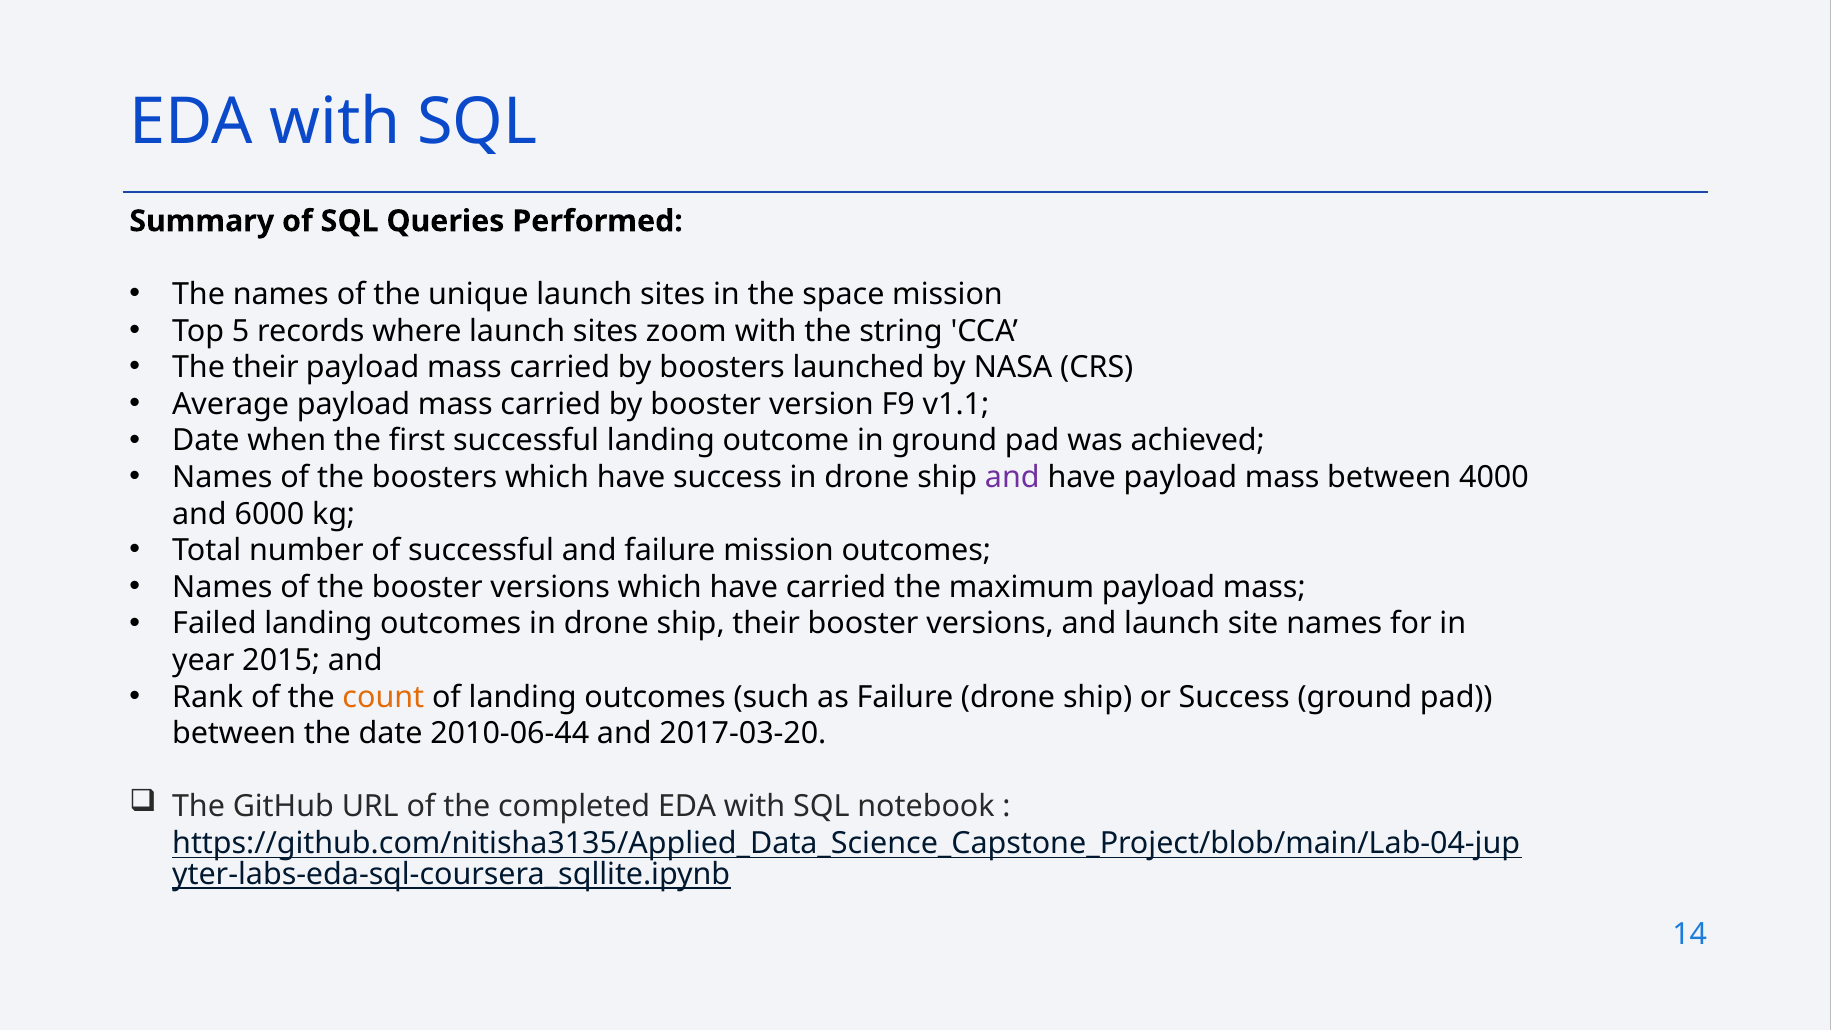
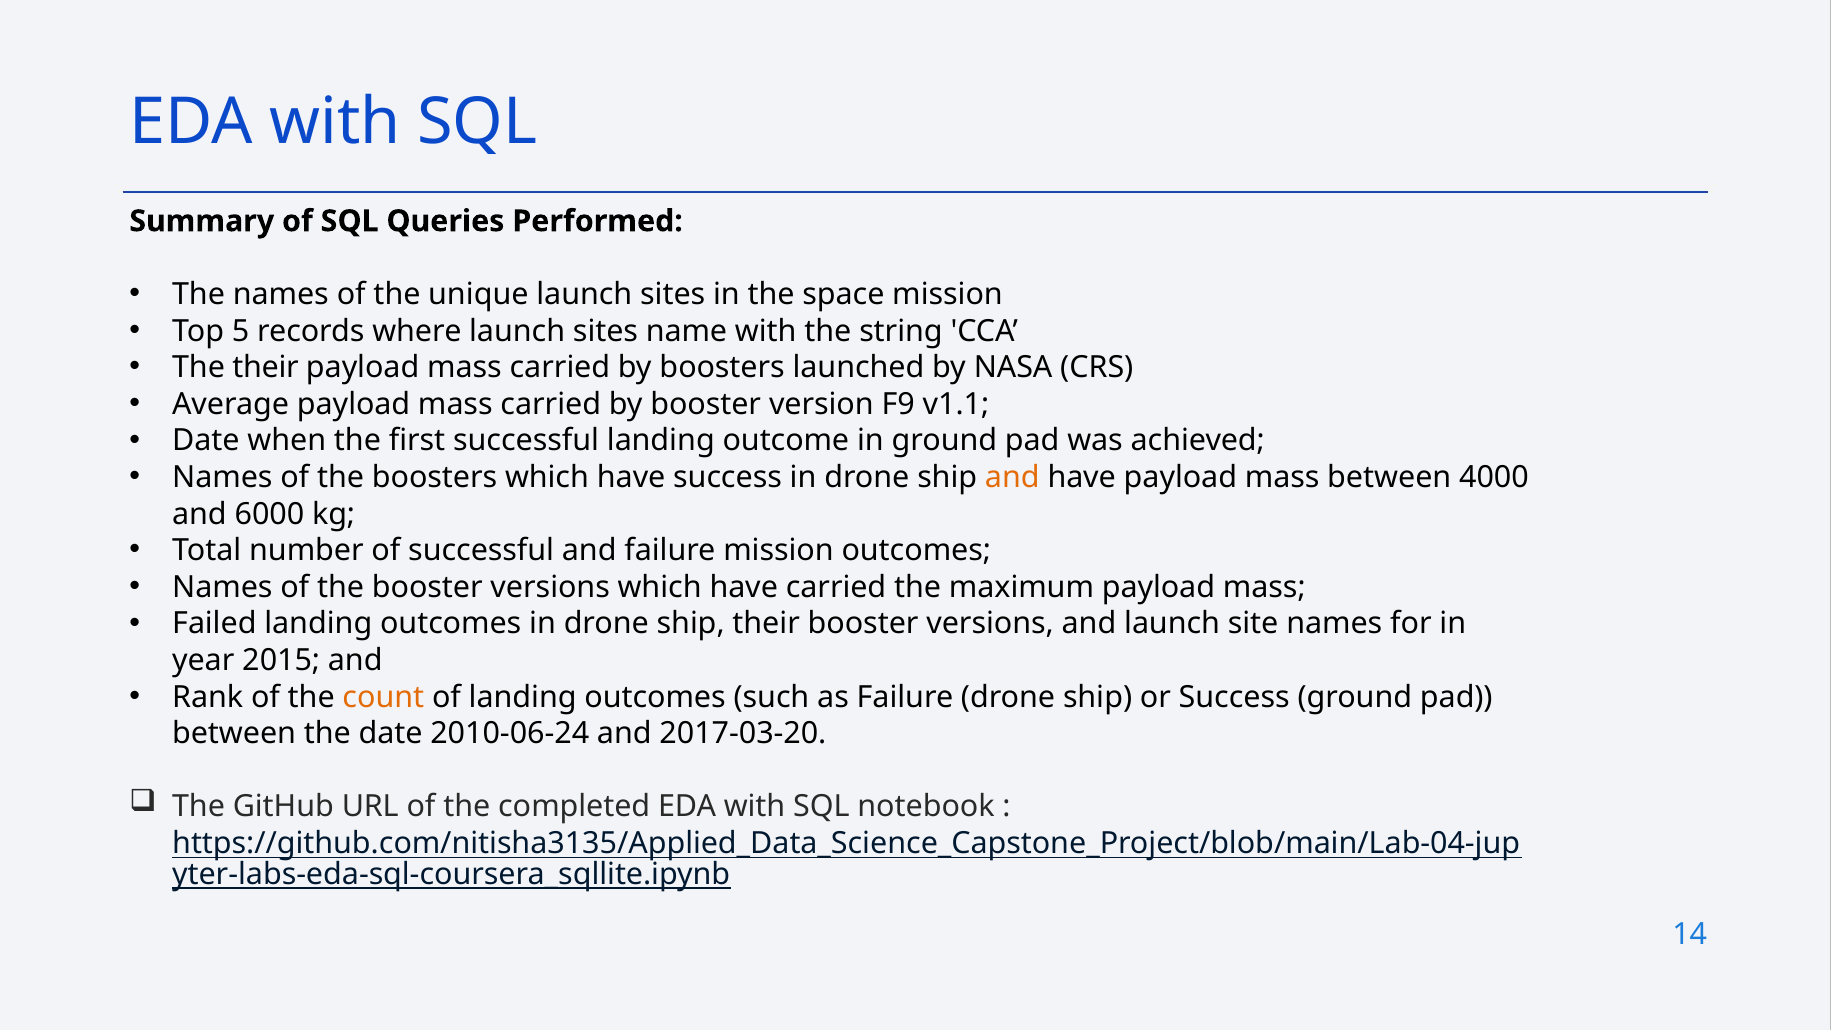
zoom: zoom -> name
and at (1012, 477) colour: purple -> orange
2010-06-44: 2010-06-44 -> 2010-06-24
